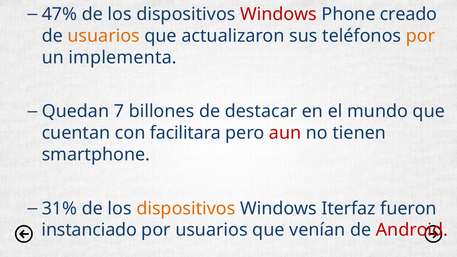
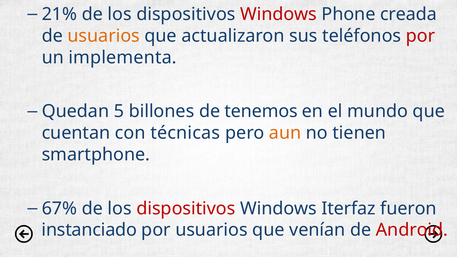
47%: 47% -> 21%
creado: creado -> creada
por at (420, 36) colour: orange -> red
7: 7 -> 5
destacar: destacar -> tenemos
facilitara: facilitara -> técnicas
aun colour: red -> orange
31%: 31% -> 67%
dispositivos at (186, 209) colour: orange -> red
